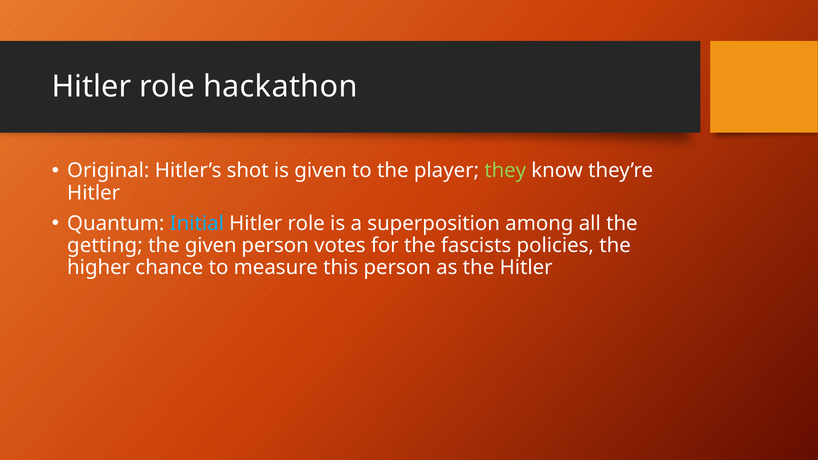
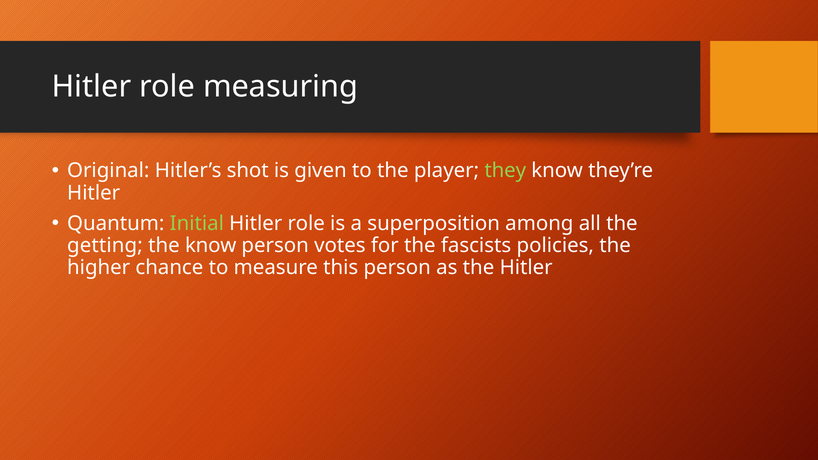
hackathon: hackathon -> measuring
Initial colour: light blue -> light green
the given: given -> know
